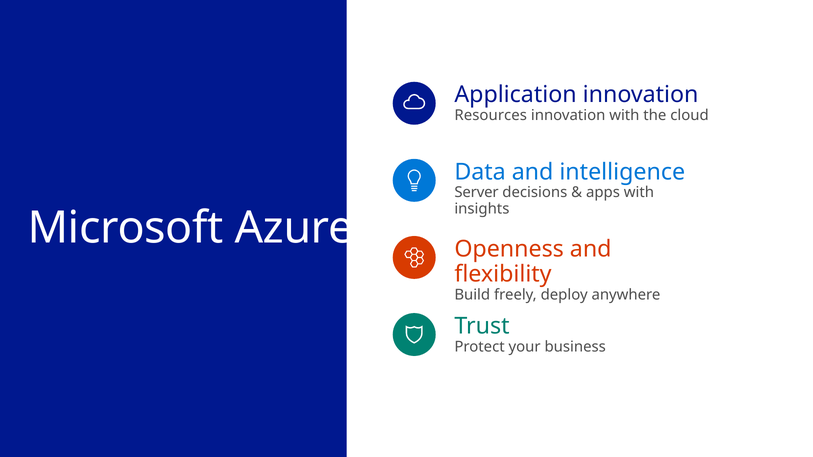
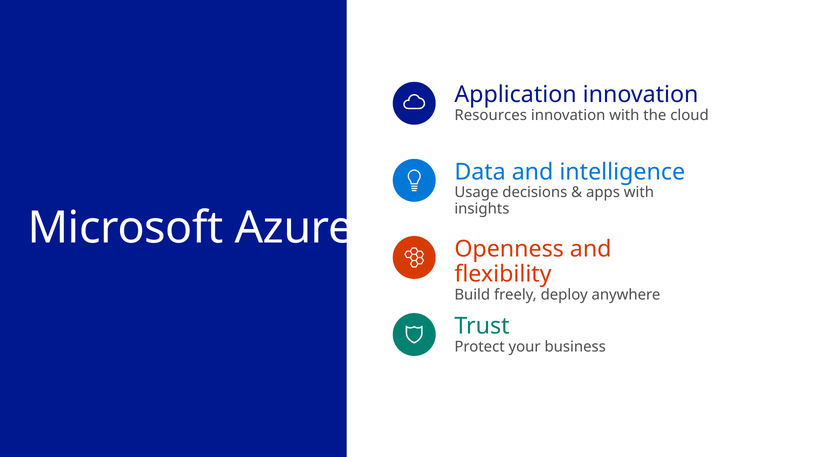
Server: Server -> Usage
